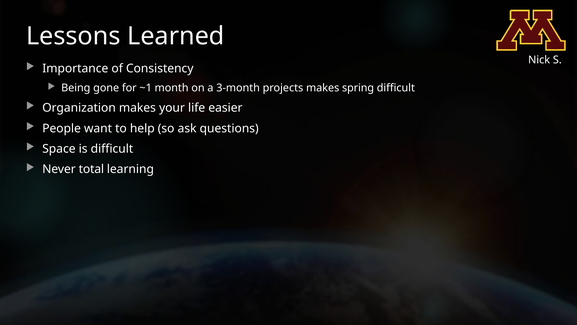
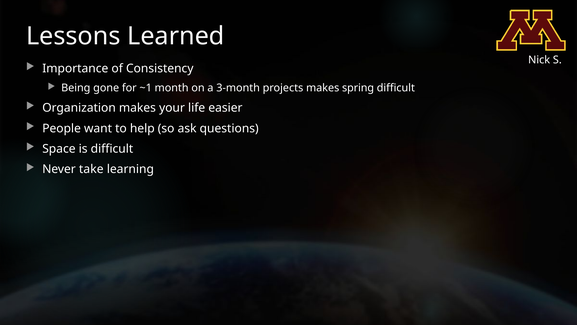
total: total -> take
